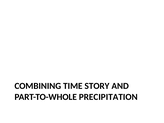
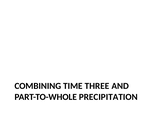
STORY: STORY -> THREE
